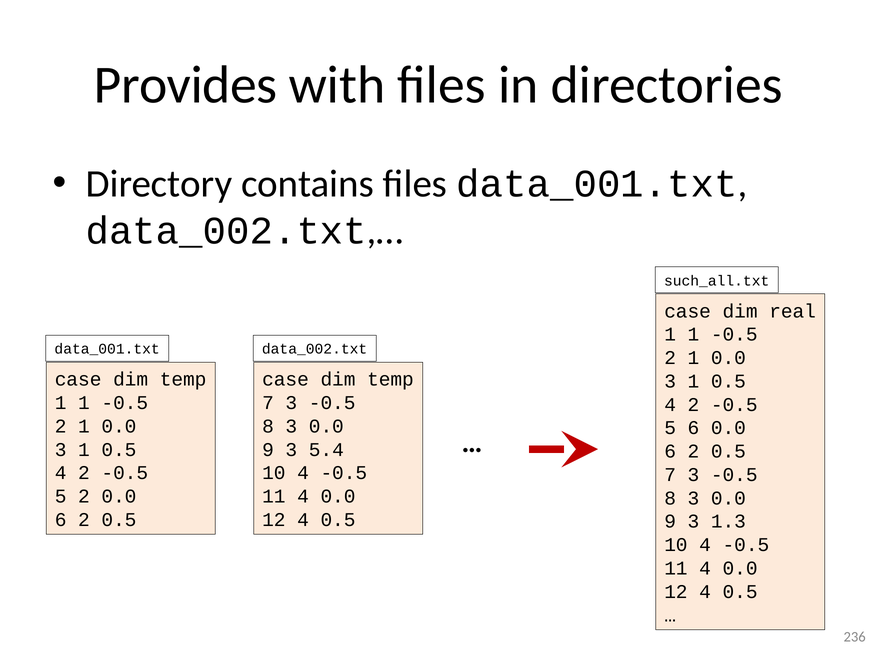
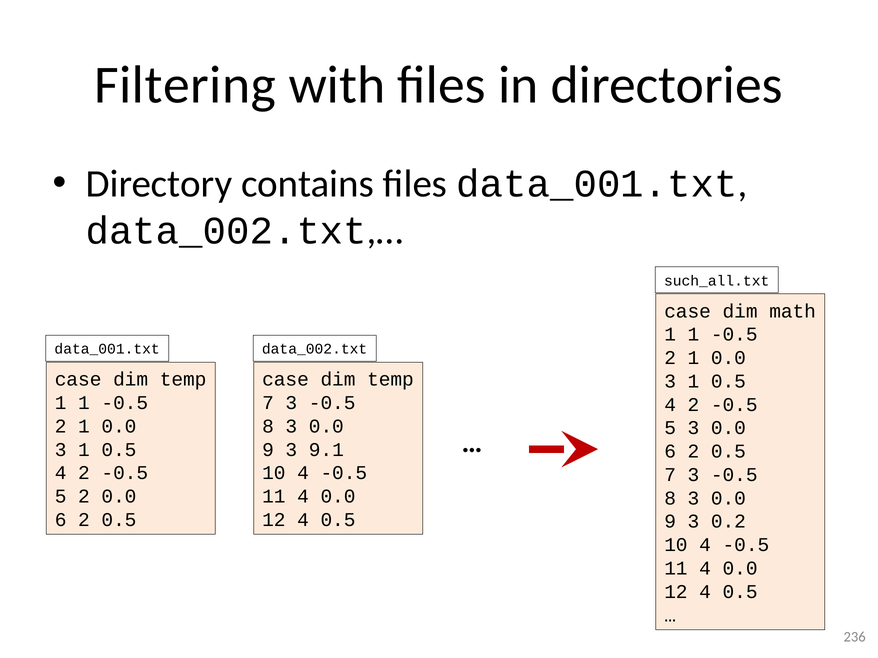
Provides: Provides -> Filtering
real: real -> math
5 6: 6 -> 3
5.4: 5.4 -> 9.1
1.3: 1.3 -> 0.2
